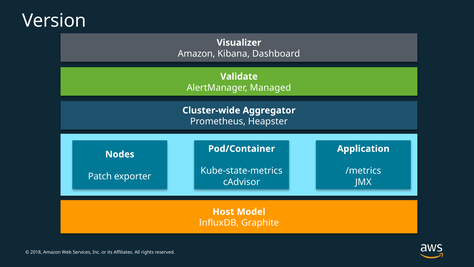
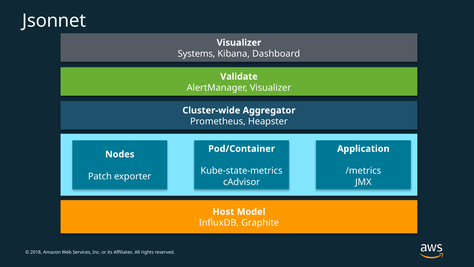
Version: Version -> Jsonnet
Amazon at (196, 54): Amazon -> Systems
AlertManager Managed: Managed -> Visualizer
